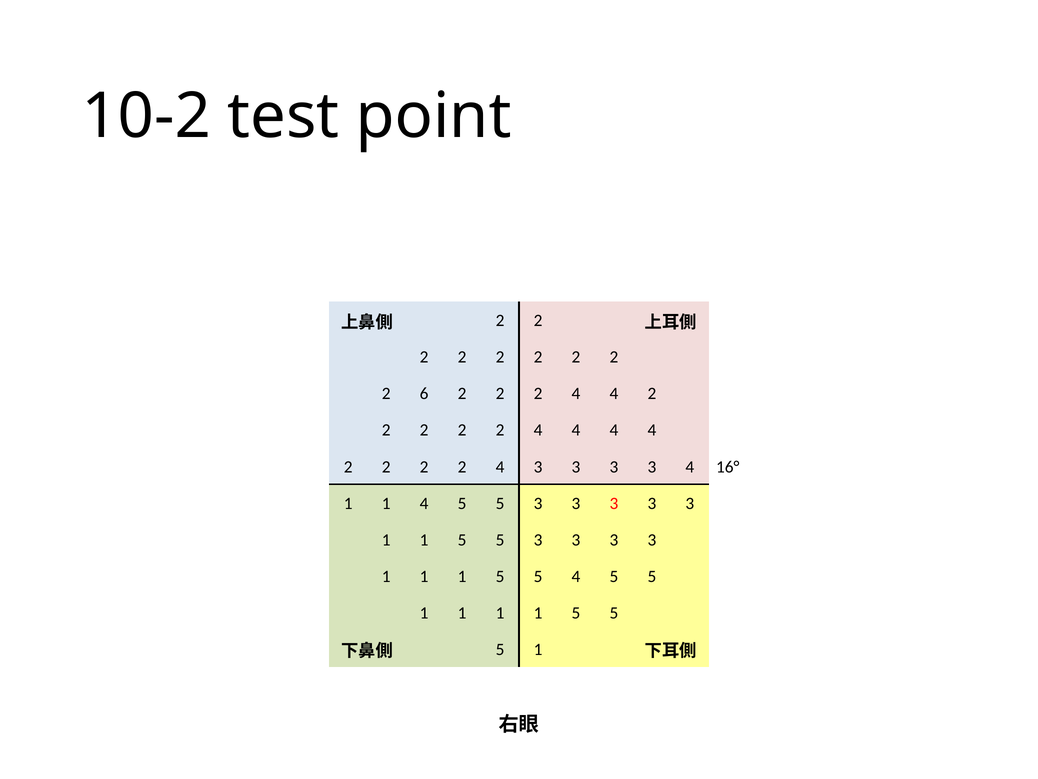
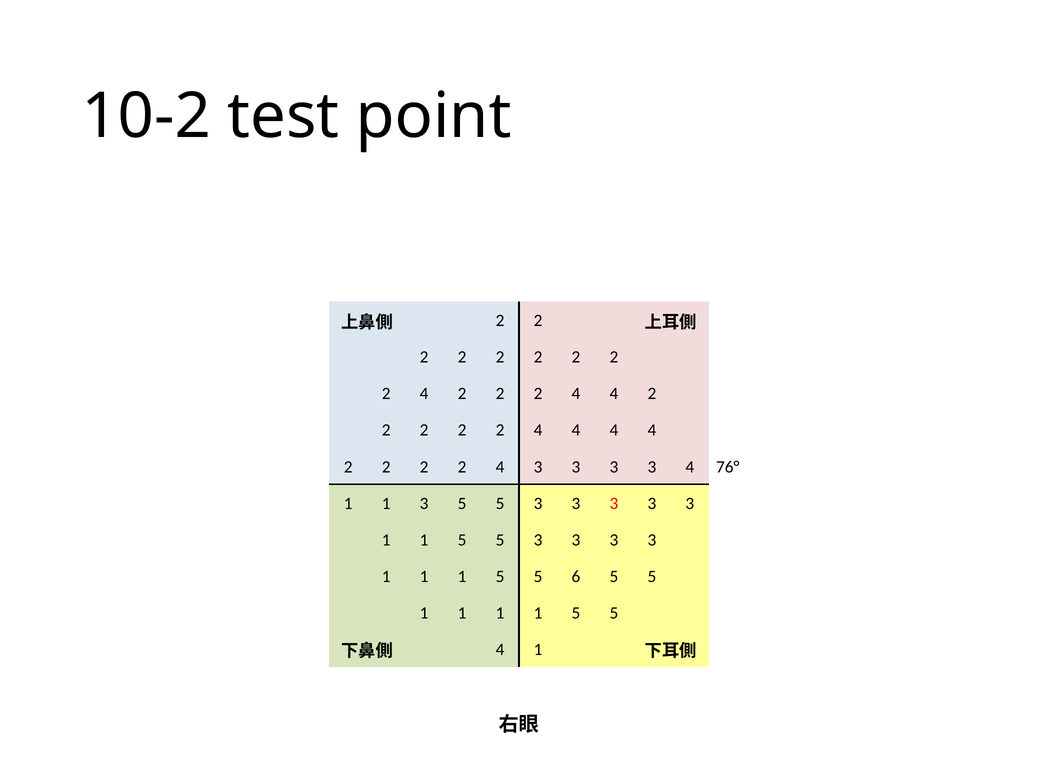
6 at (424, 394): 6 -> 4
16°: 16° -> 76°
1 4: 4 -> 3
5 4: 4 -> 6
5 at (500, 649): 5 -> 4
